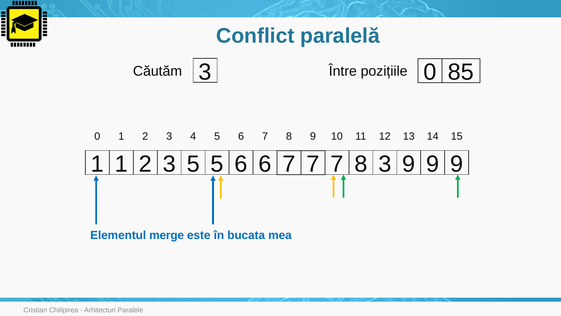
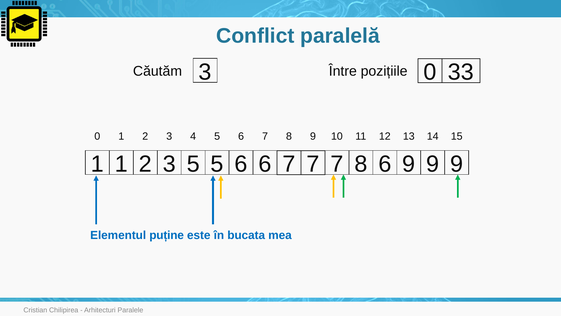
85: 85 -> 33
8 3: 3 -> 6
merge: merge -> puține
